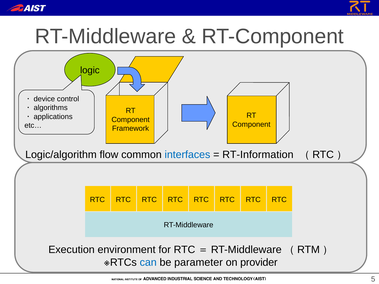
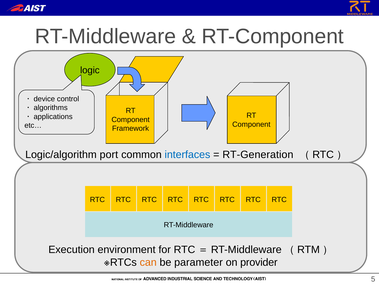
flow: flow -> port
RT-Information: RT-Information -> RT-Generation
can colour: blue -> orange
